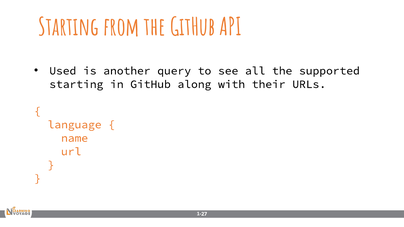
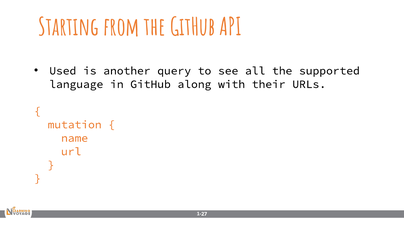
starting at (76, 84): starting -> language
language: language -> mutation
